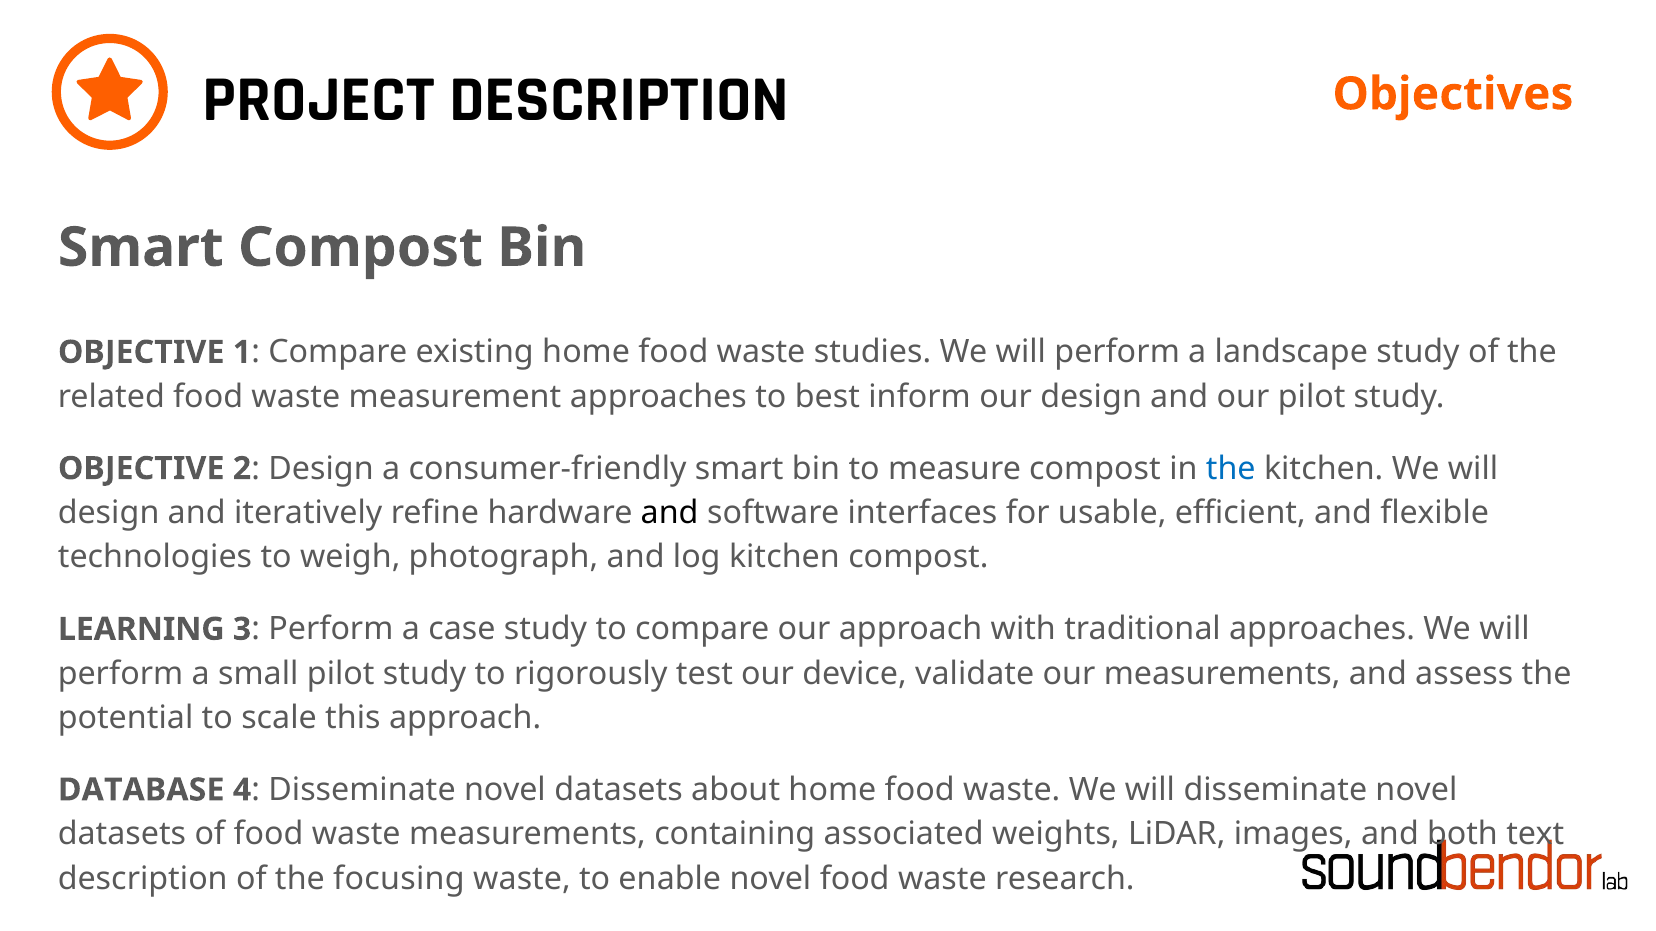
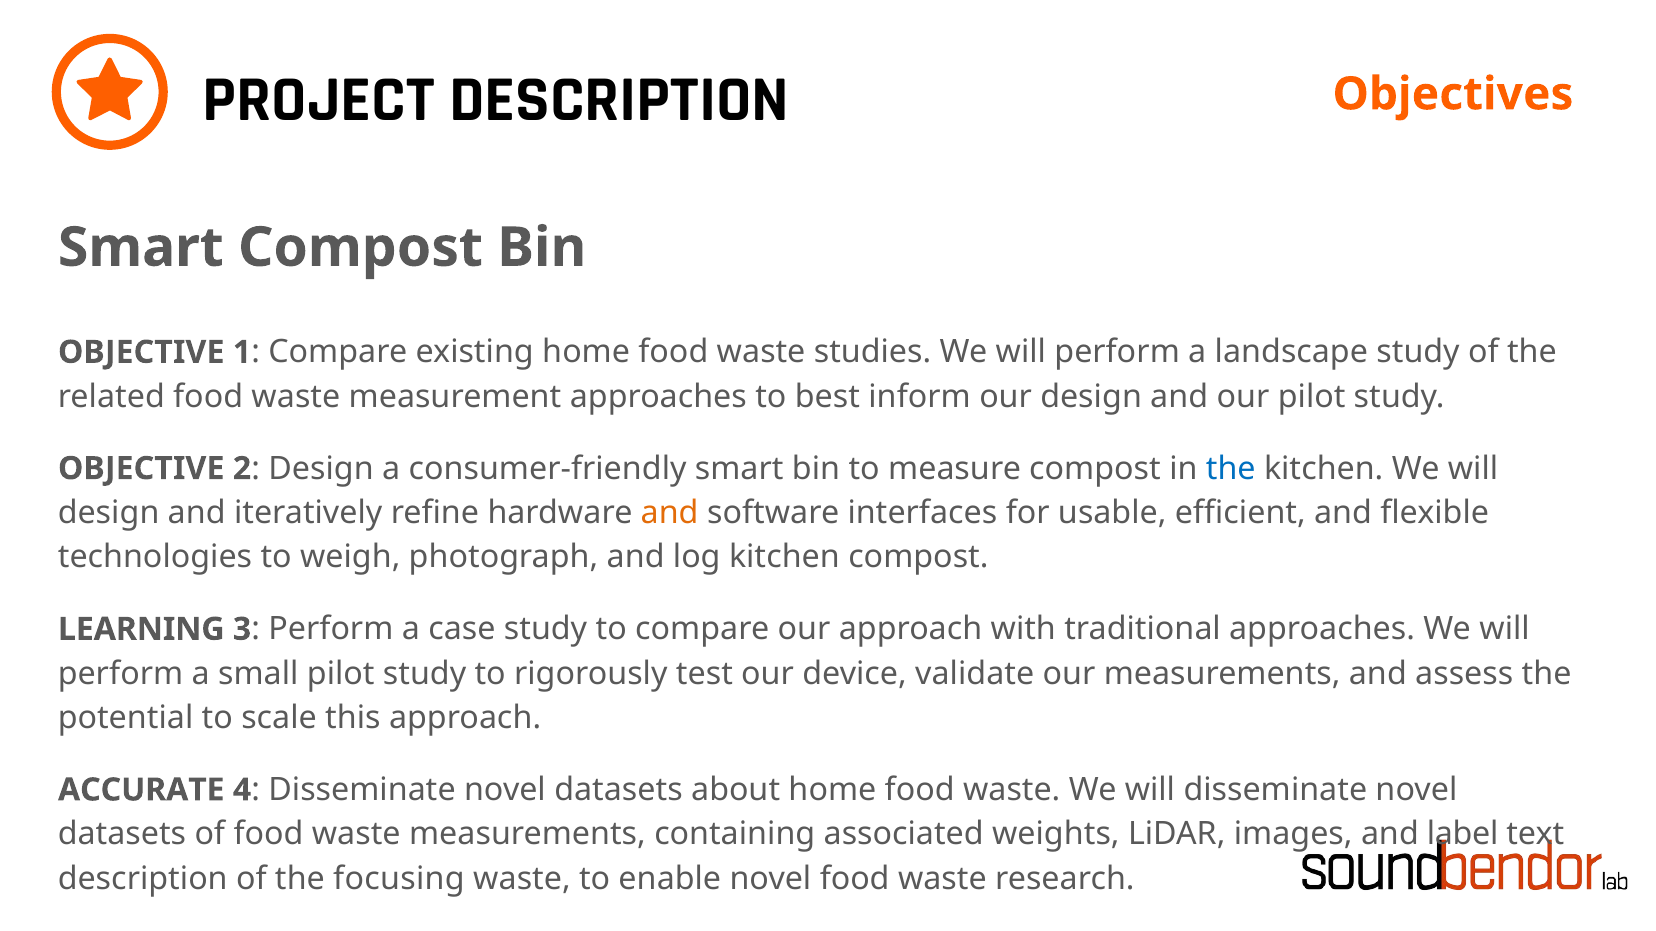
and at (670, 513) colour: black -> orange
DATABASE: DATABASE -> ACCURATE
both: both -> label
